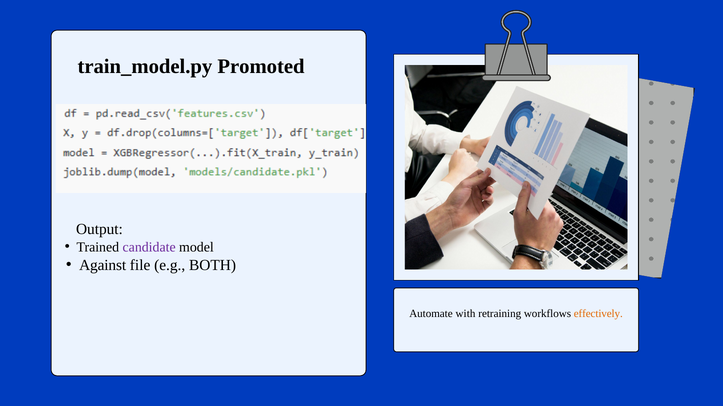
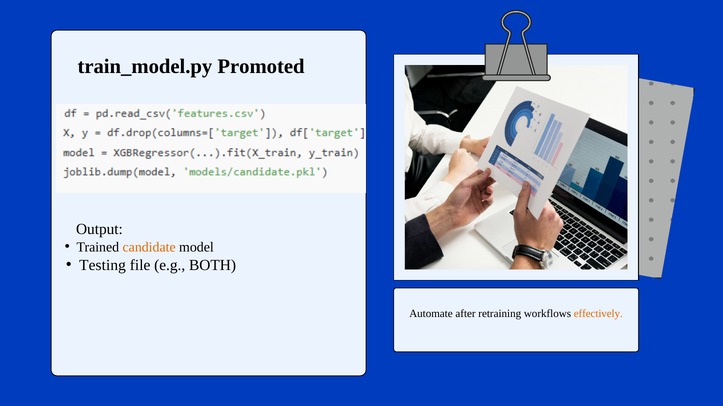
candidate colour: purple -> orange
Against: Against -> Testing
with: with -> after
